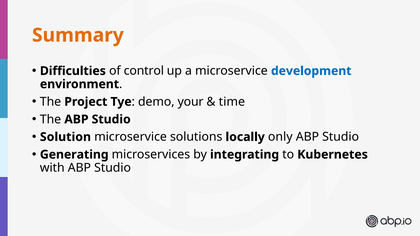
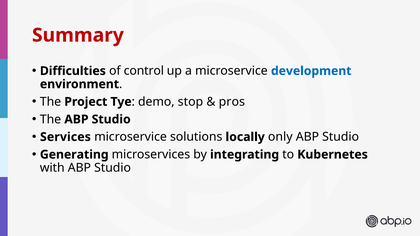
Summary colour: orange -> red
your: your -> stop
time: time -> pros
Solution: Solution -> Services
